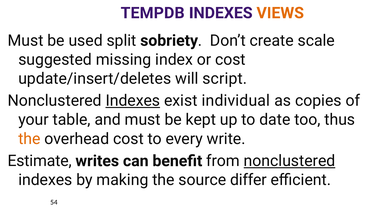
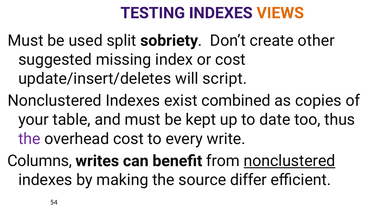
TEMPDB: TEMPDB -> TESTING
scale: scale -> other
Indexes at (133, 101) underline: present -> none
individual: individual -> combined
the at (29, 139) colour: orange -> purple
Estimate: Estimate -> Columns
